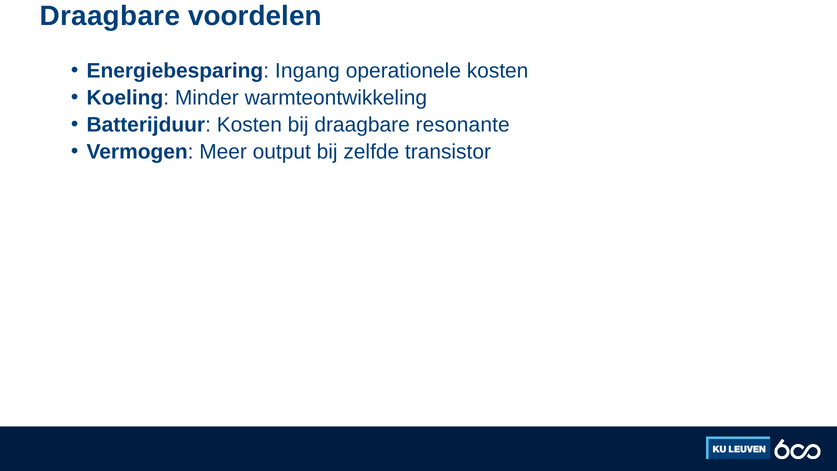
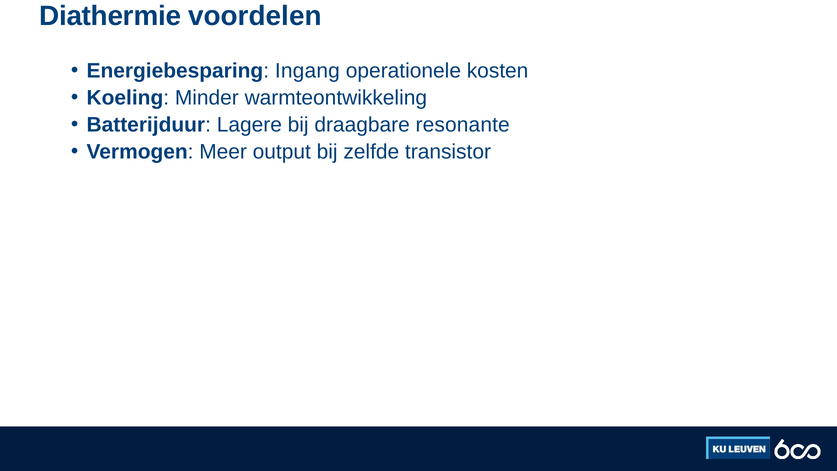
Draagbare at (110, 16): Draagbare -> Diathermie
Batterijduur Kosten: Kosten -> Lagere
